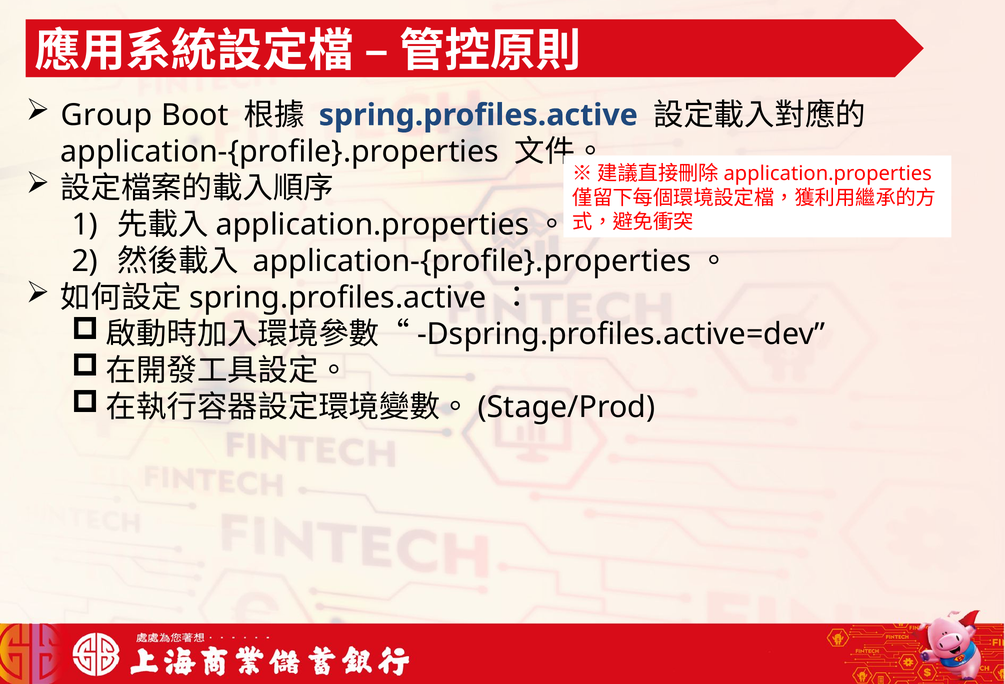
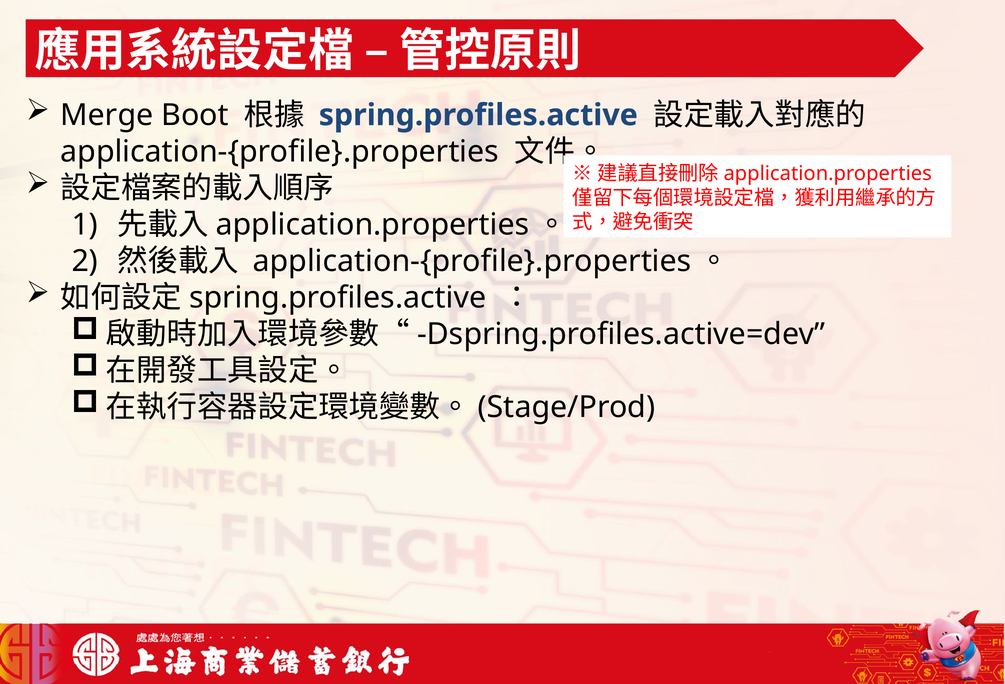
Group: Group -> Merge
